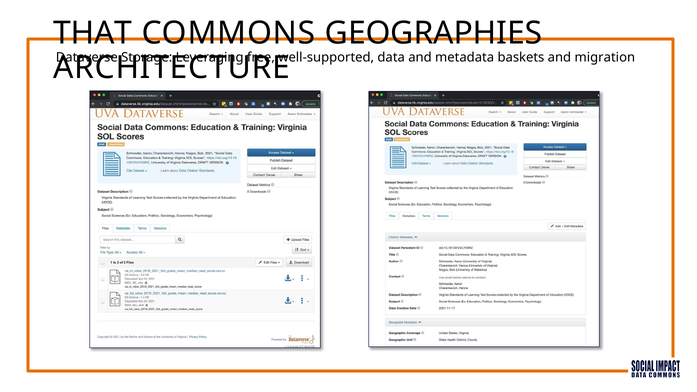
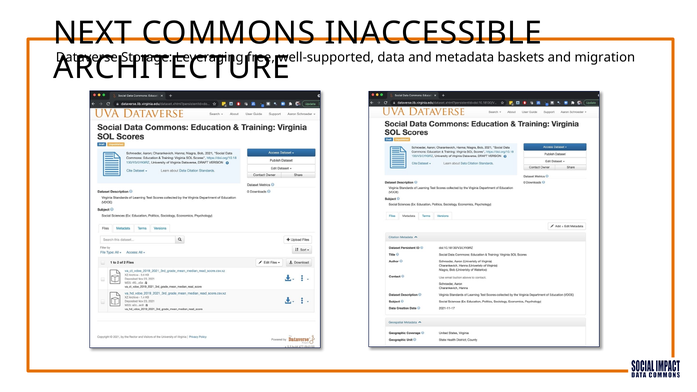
THAT: THAT -> NEXT
GEOGRAPHIES: GEOGRAPHIES -> INACCESSIBLE
